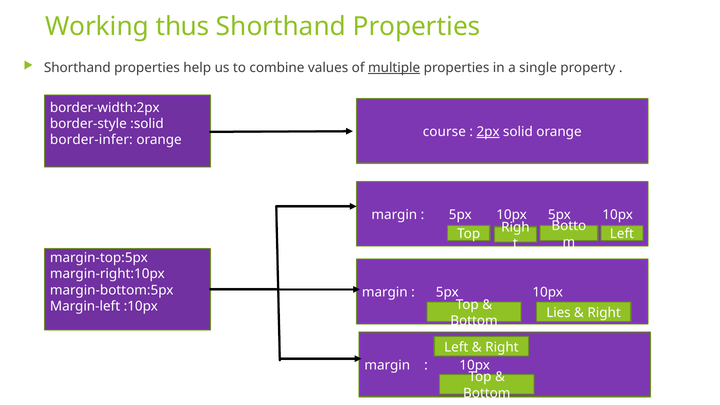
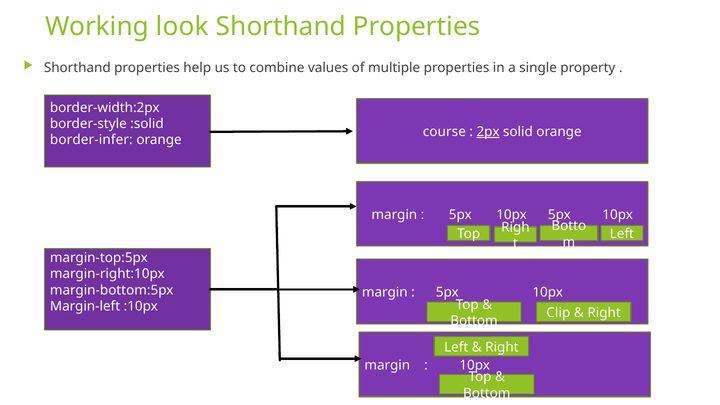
thus: thus -> look
multiple underline: present -> none
Lies: Lies -> Clip
